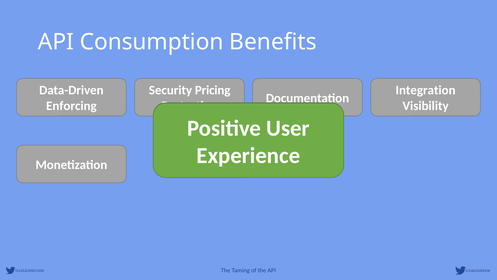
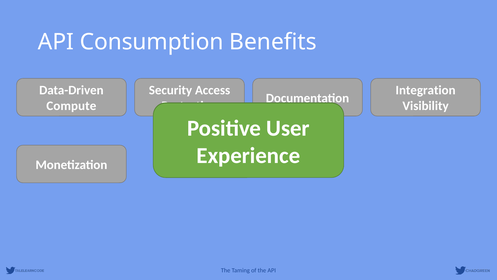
Pricing: Pricing -> Access
Enforcing: Enforcing -> Compute
